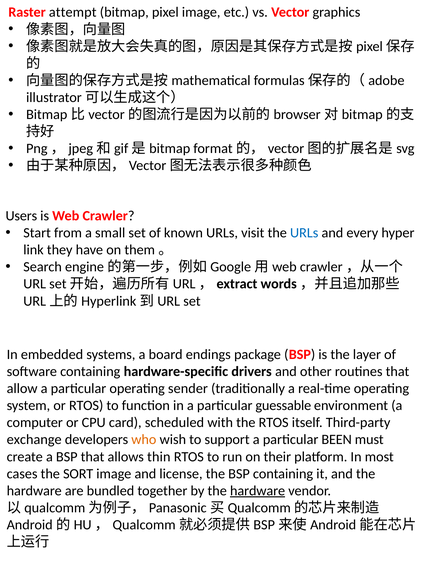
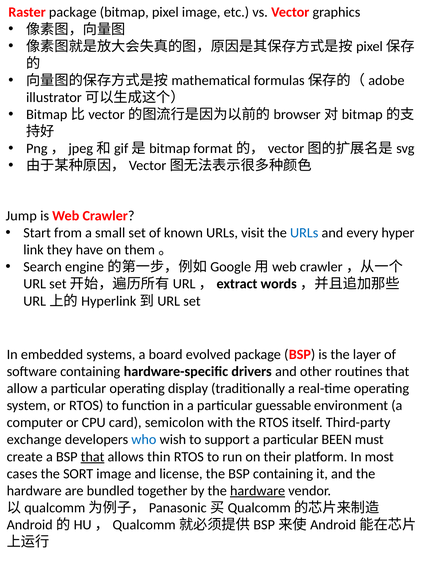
Raster attempt: attempt -> package
Users: Users -> Jump
endings: endings -> evolved
sender: sender -> display
scheduled: scheduled -> semicolon
who colour: orange -> blue
that at (93, 457) underline: none -> present
